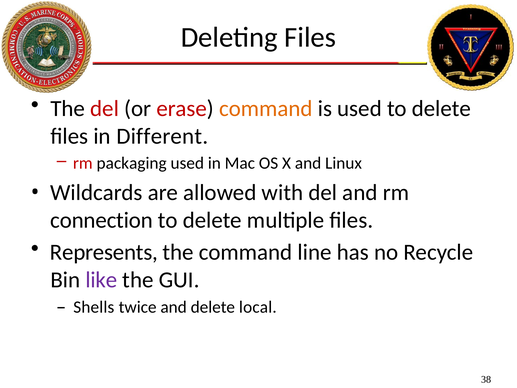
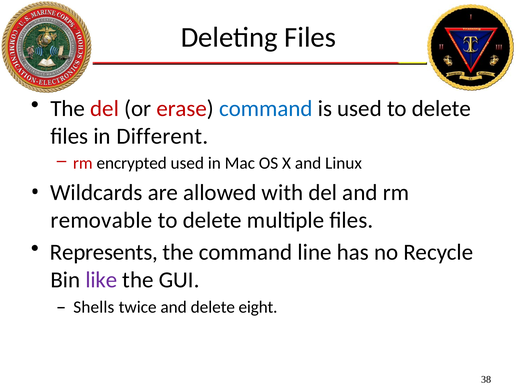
command at (266, 108) colour: orange -> blue
packaging: packaging -> encrypted
connection: connection -> removable
local: local -> eight
